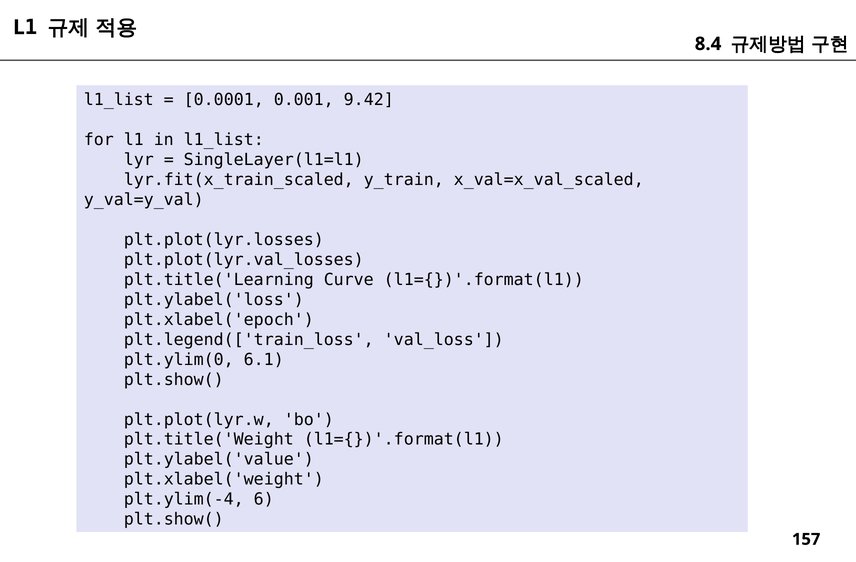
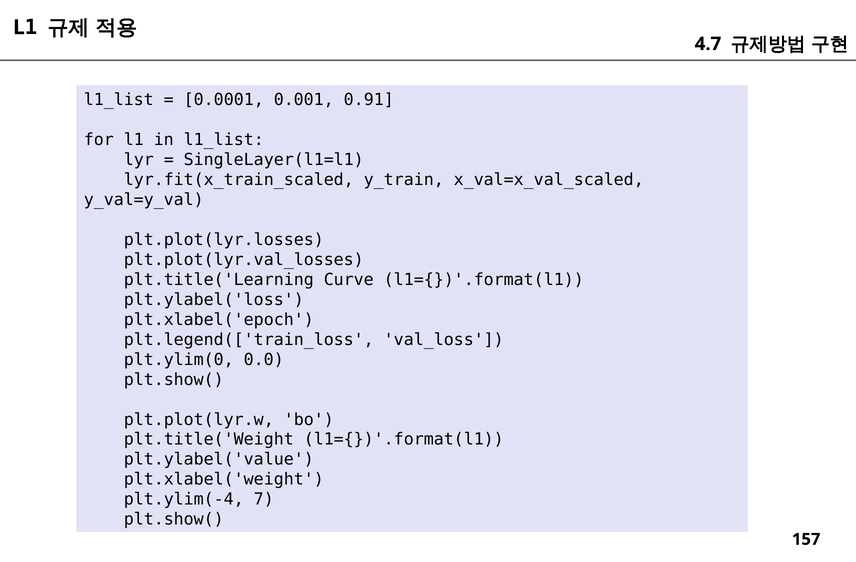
8.4: 8.4 -> 4.7
9.42: 9.42 -> 0.91
6.1: 6.1 -> 0.0
6: 6 -> 7
